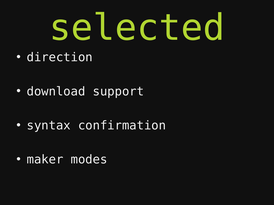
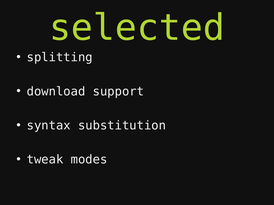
direction: direction -> splitting
confirmation: confirmation -> substitution
maker: maker -> tweak
